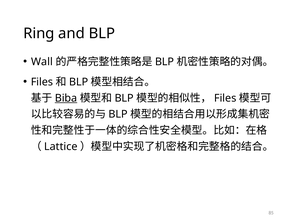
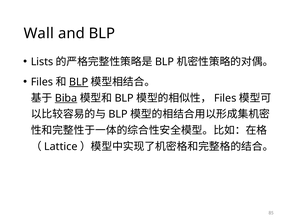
Ring: Ring -> Wall
Wall: Wall -> Lists
BLP at (79, 82) underline: none -> present
